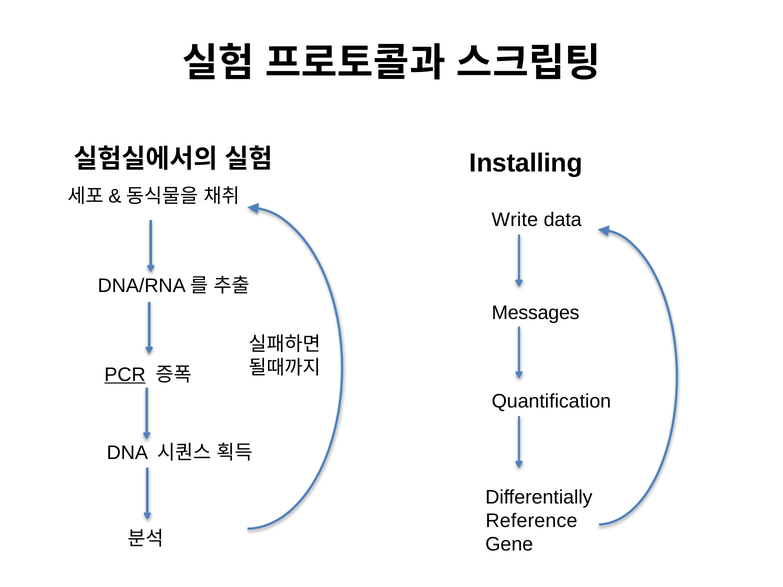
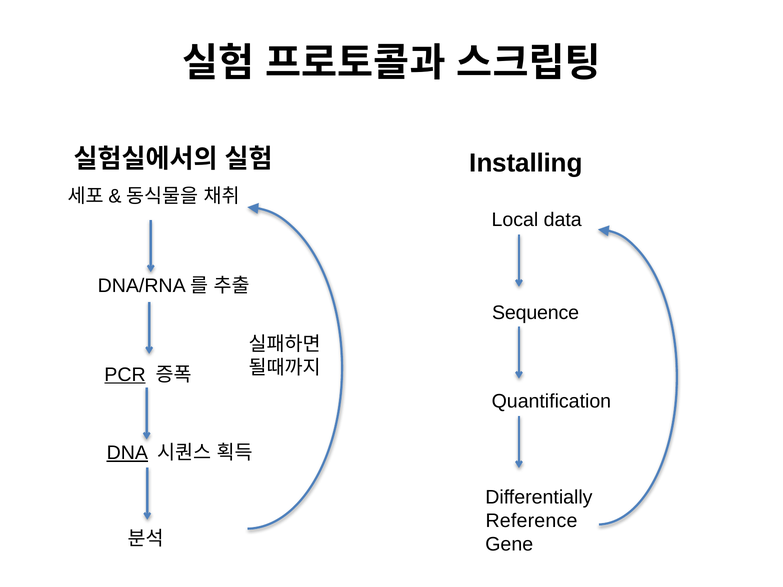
Write: Write -> Local
Messages: Messages -> Sequence
DNA underline: none -> present
